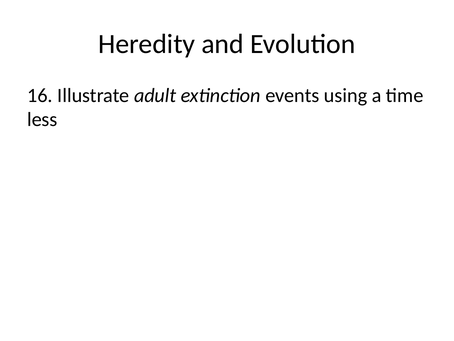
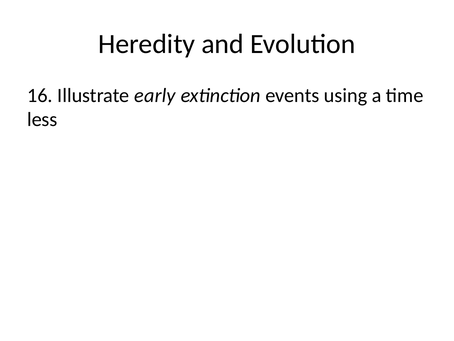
adult: adult -> early
